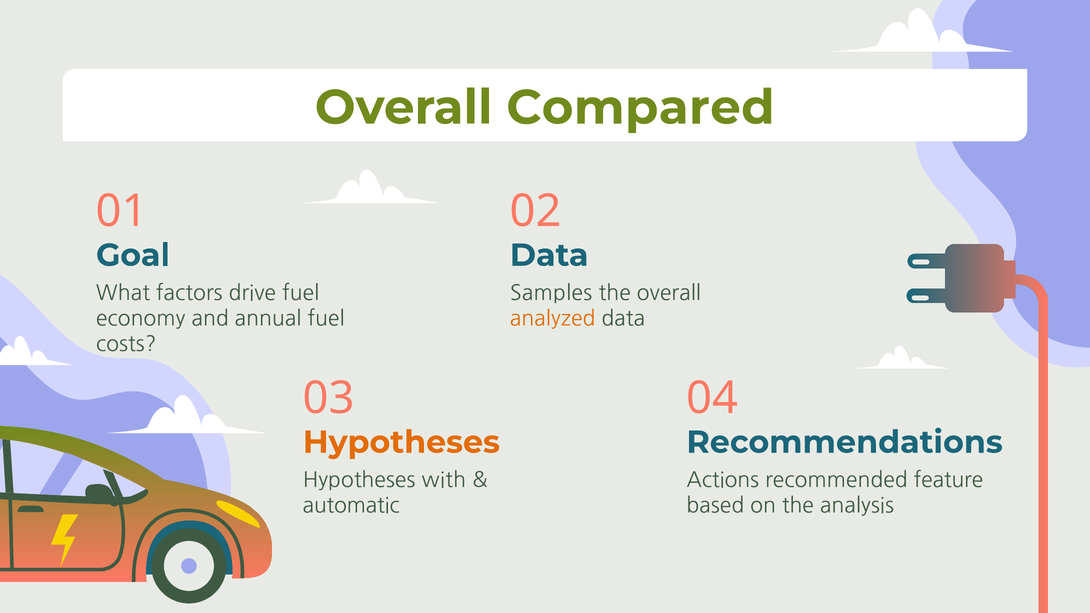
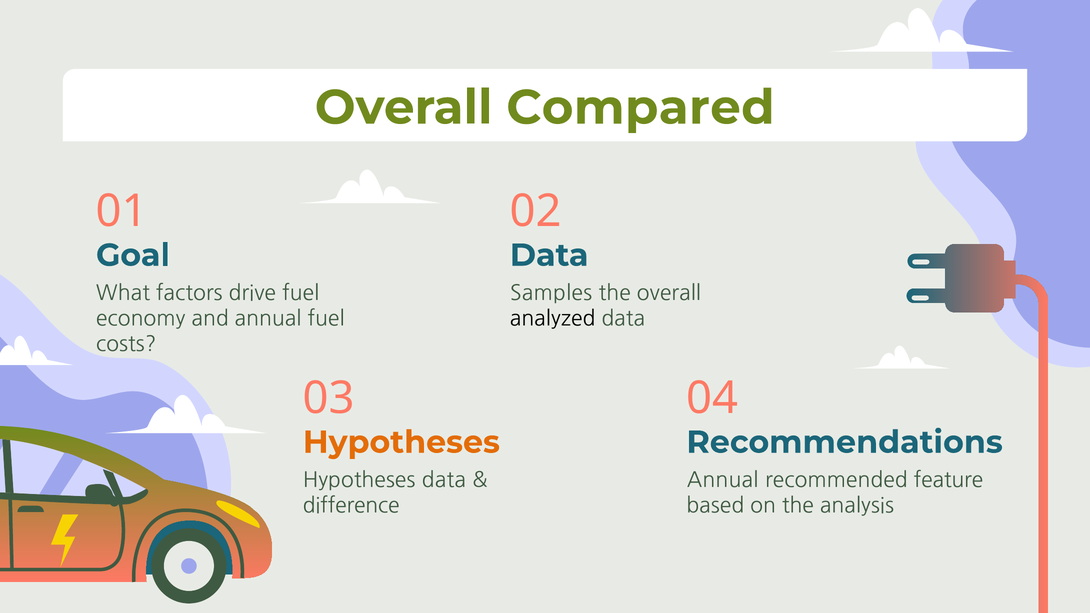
analyzed colour: orange -> black
Hypotheses with: with -> data
Actions at (723, 481): Actions -> Annual
automatic: automatic -> difference
